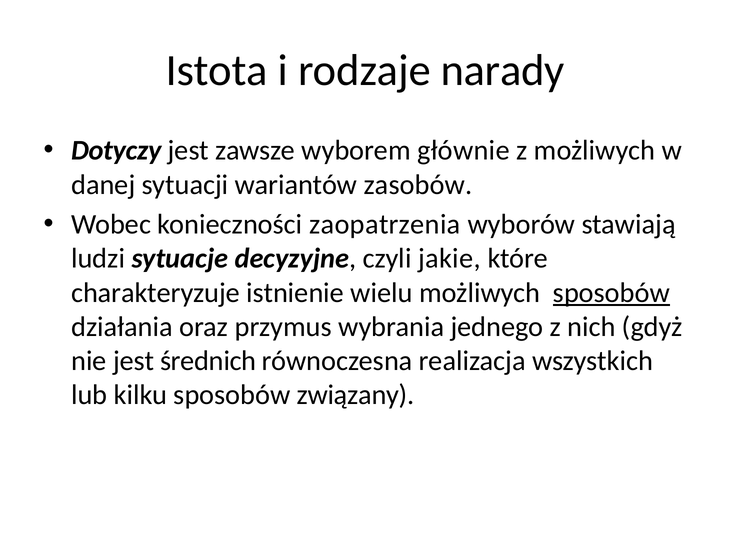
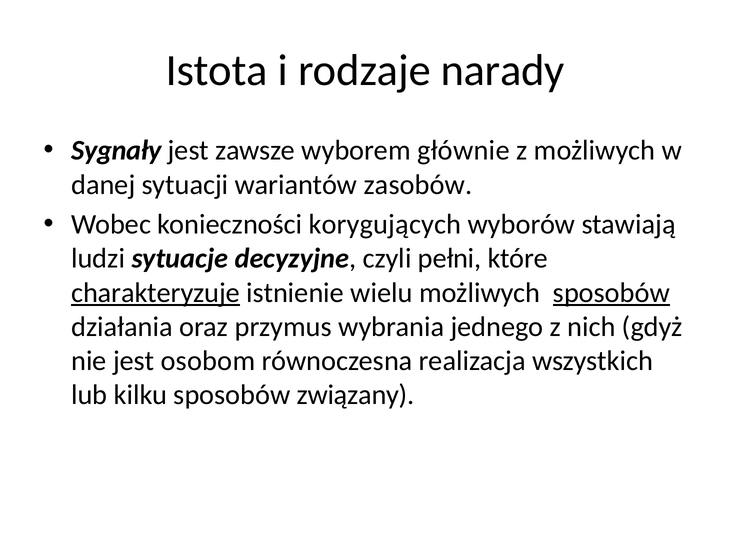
Dotyczy: Dotyczy -> Sygnały
zaopatrzenia: zaopatrzenia -> korygujących
jakie: jakie -> pełni
charakteryzuje underline: none -> present
średnich: średnich -> osobom
